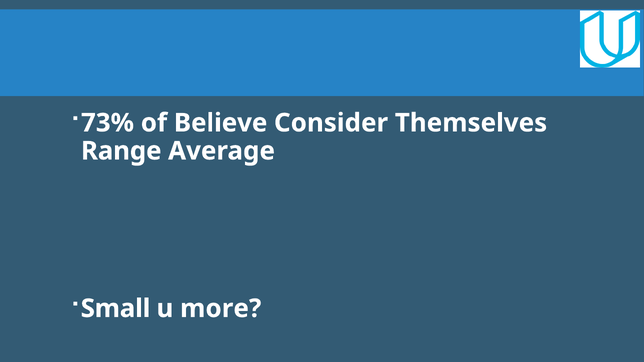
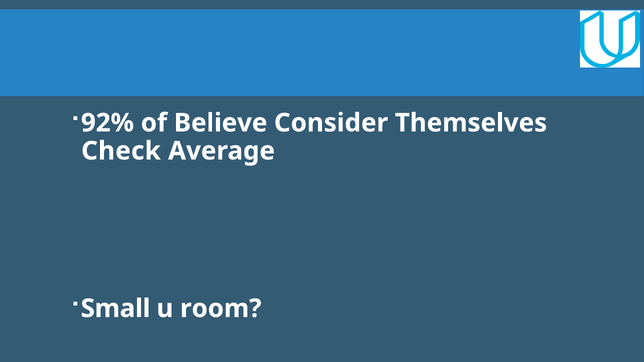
73%: 73% -> 92%
Range: Range -> Check
more: more -> room
